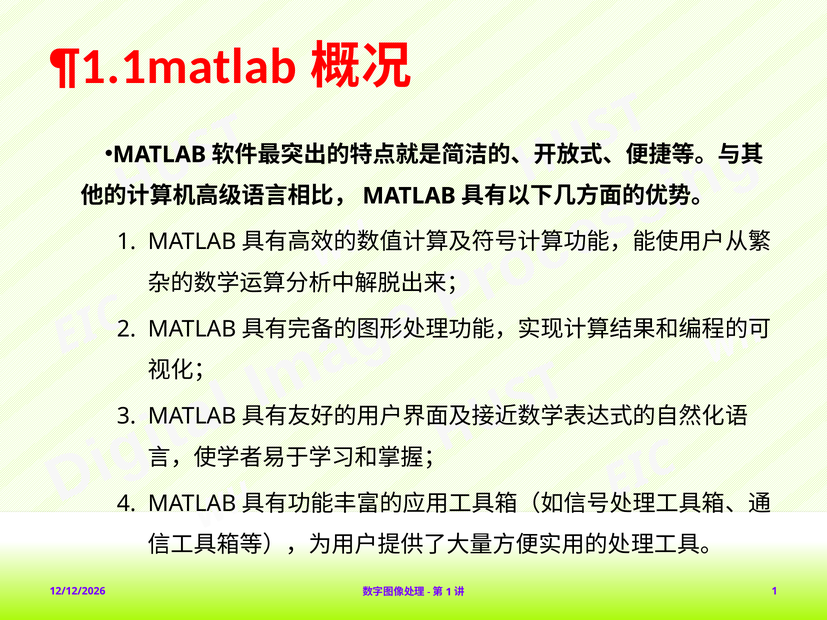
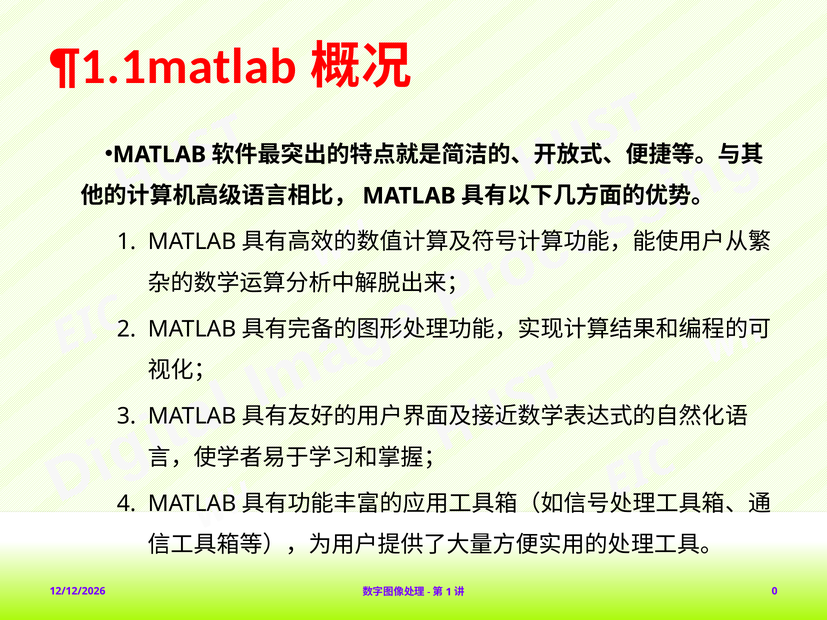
1 at (775, 591): 1 -> 0
